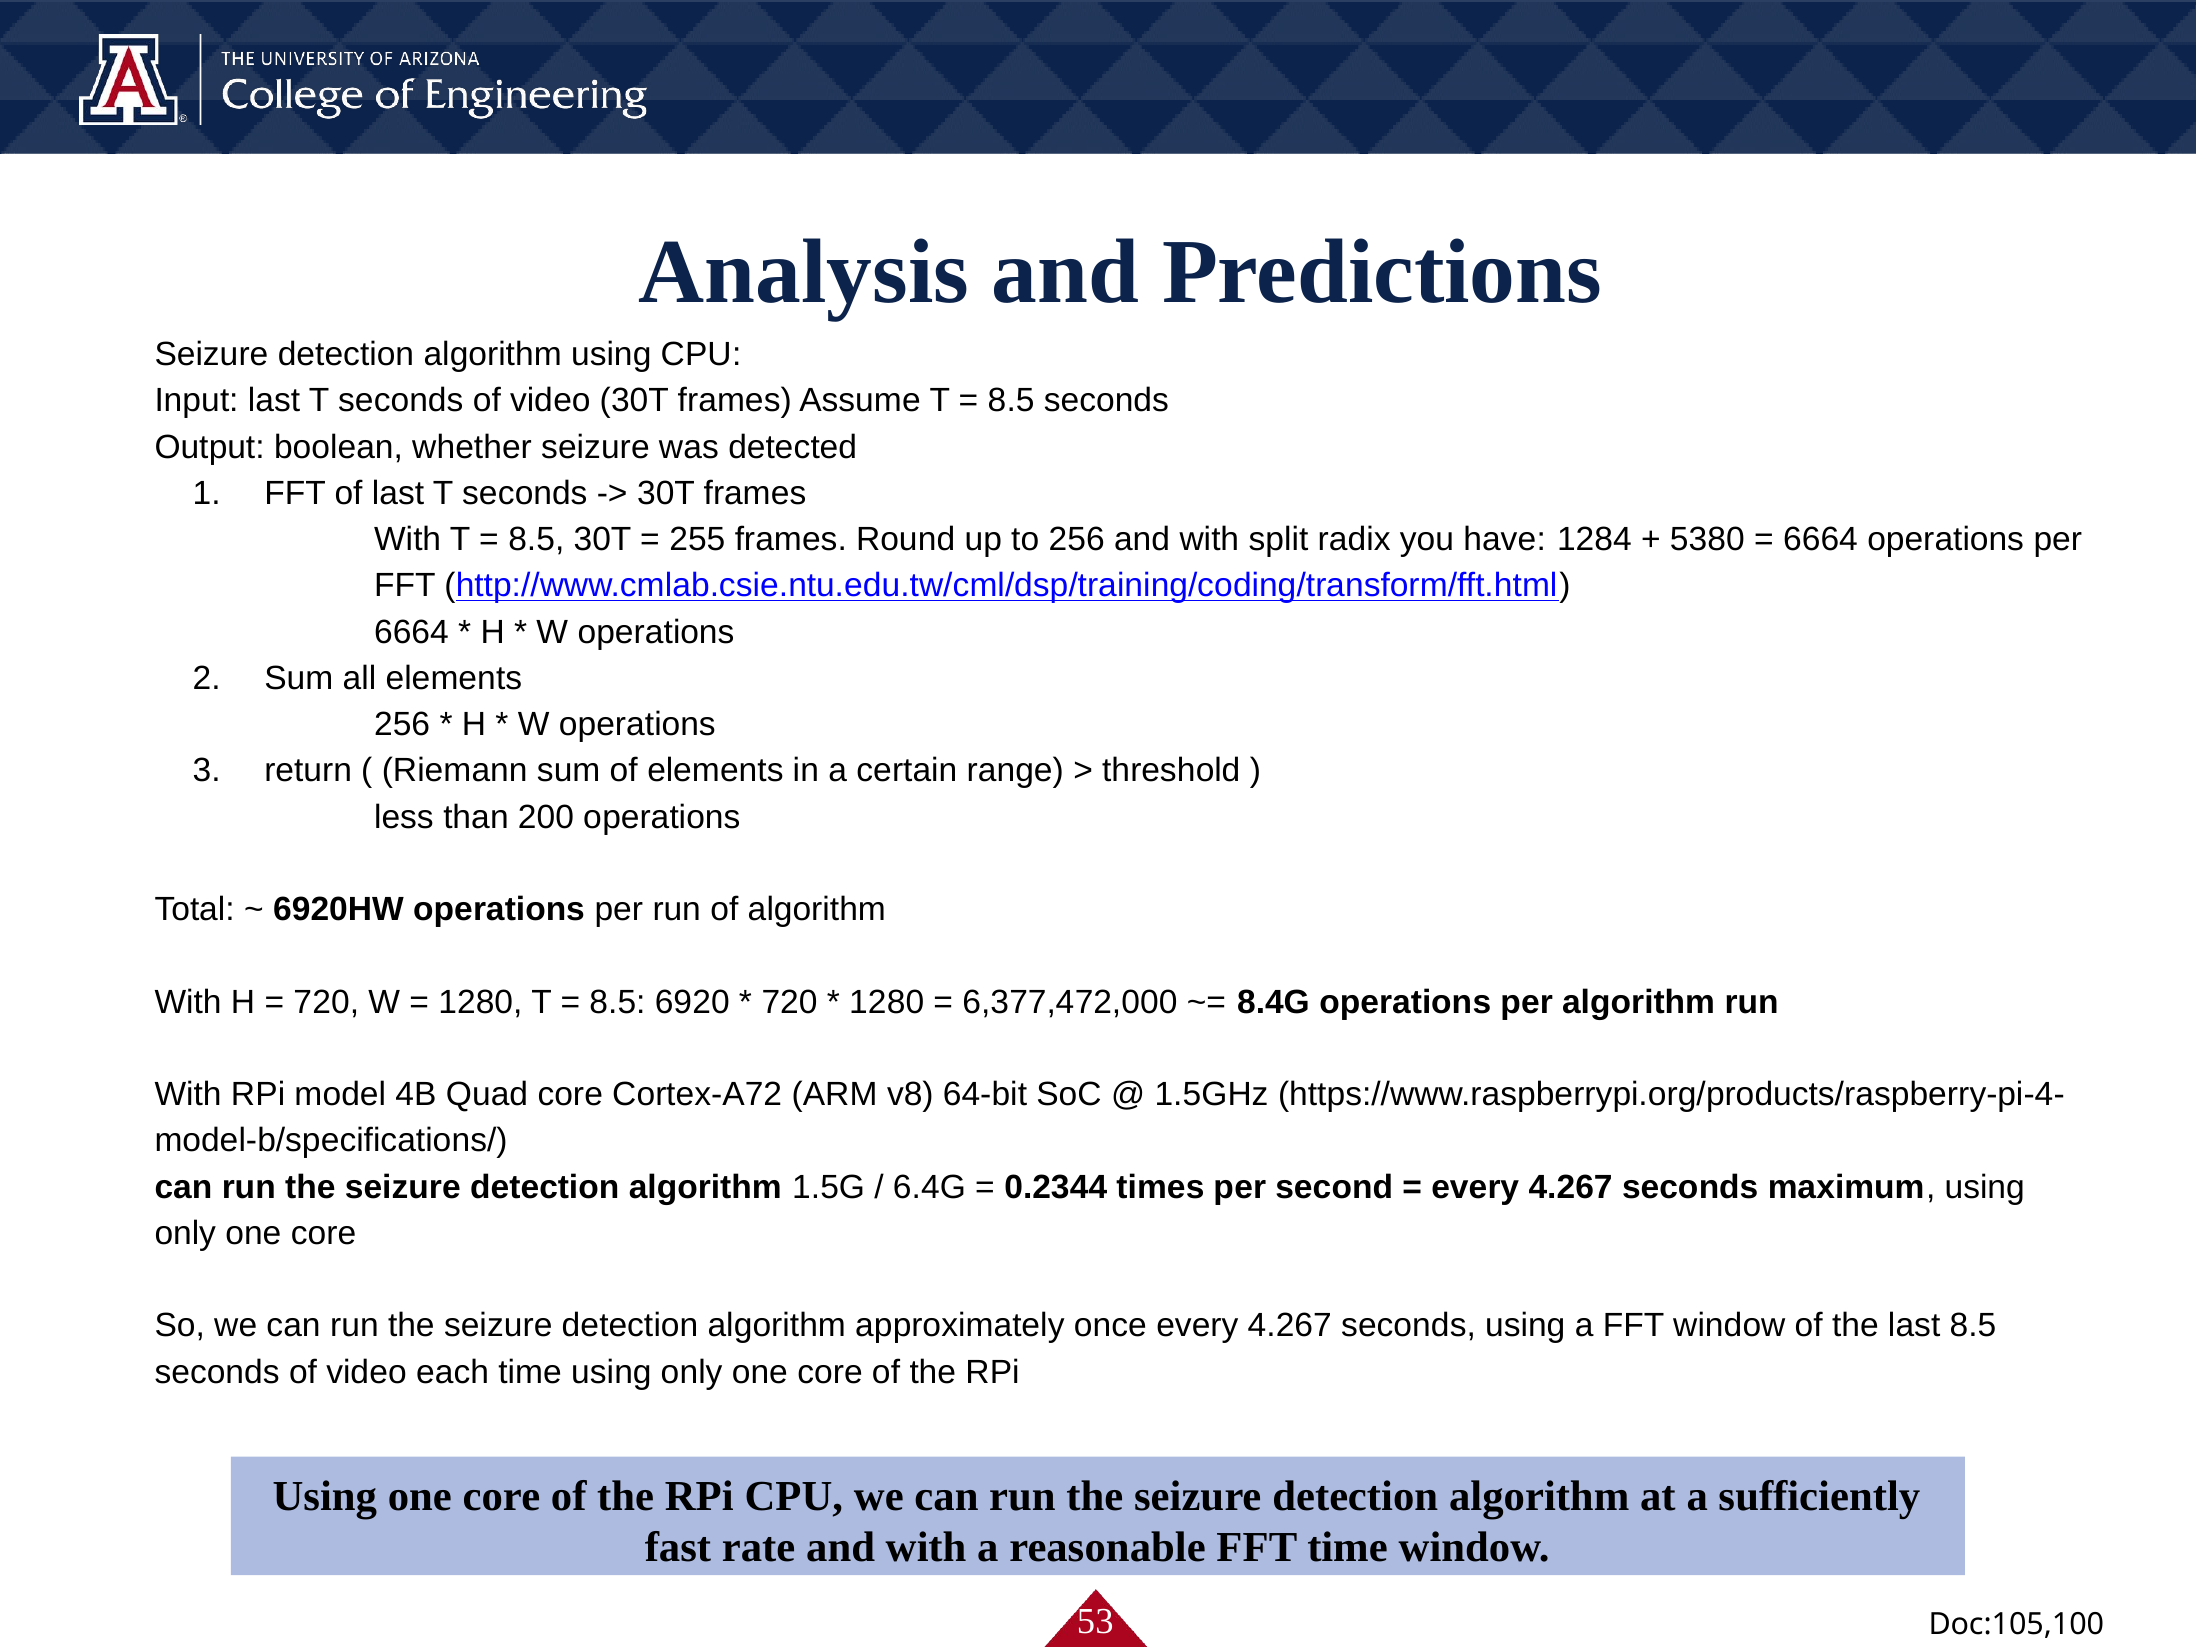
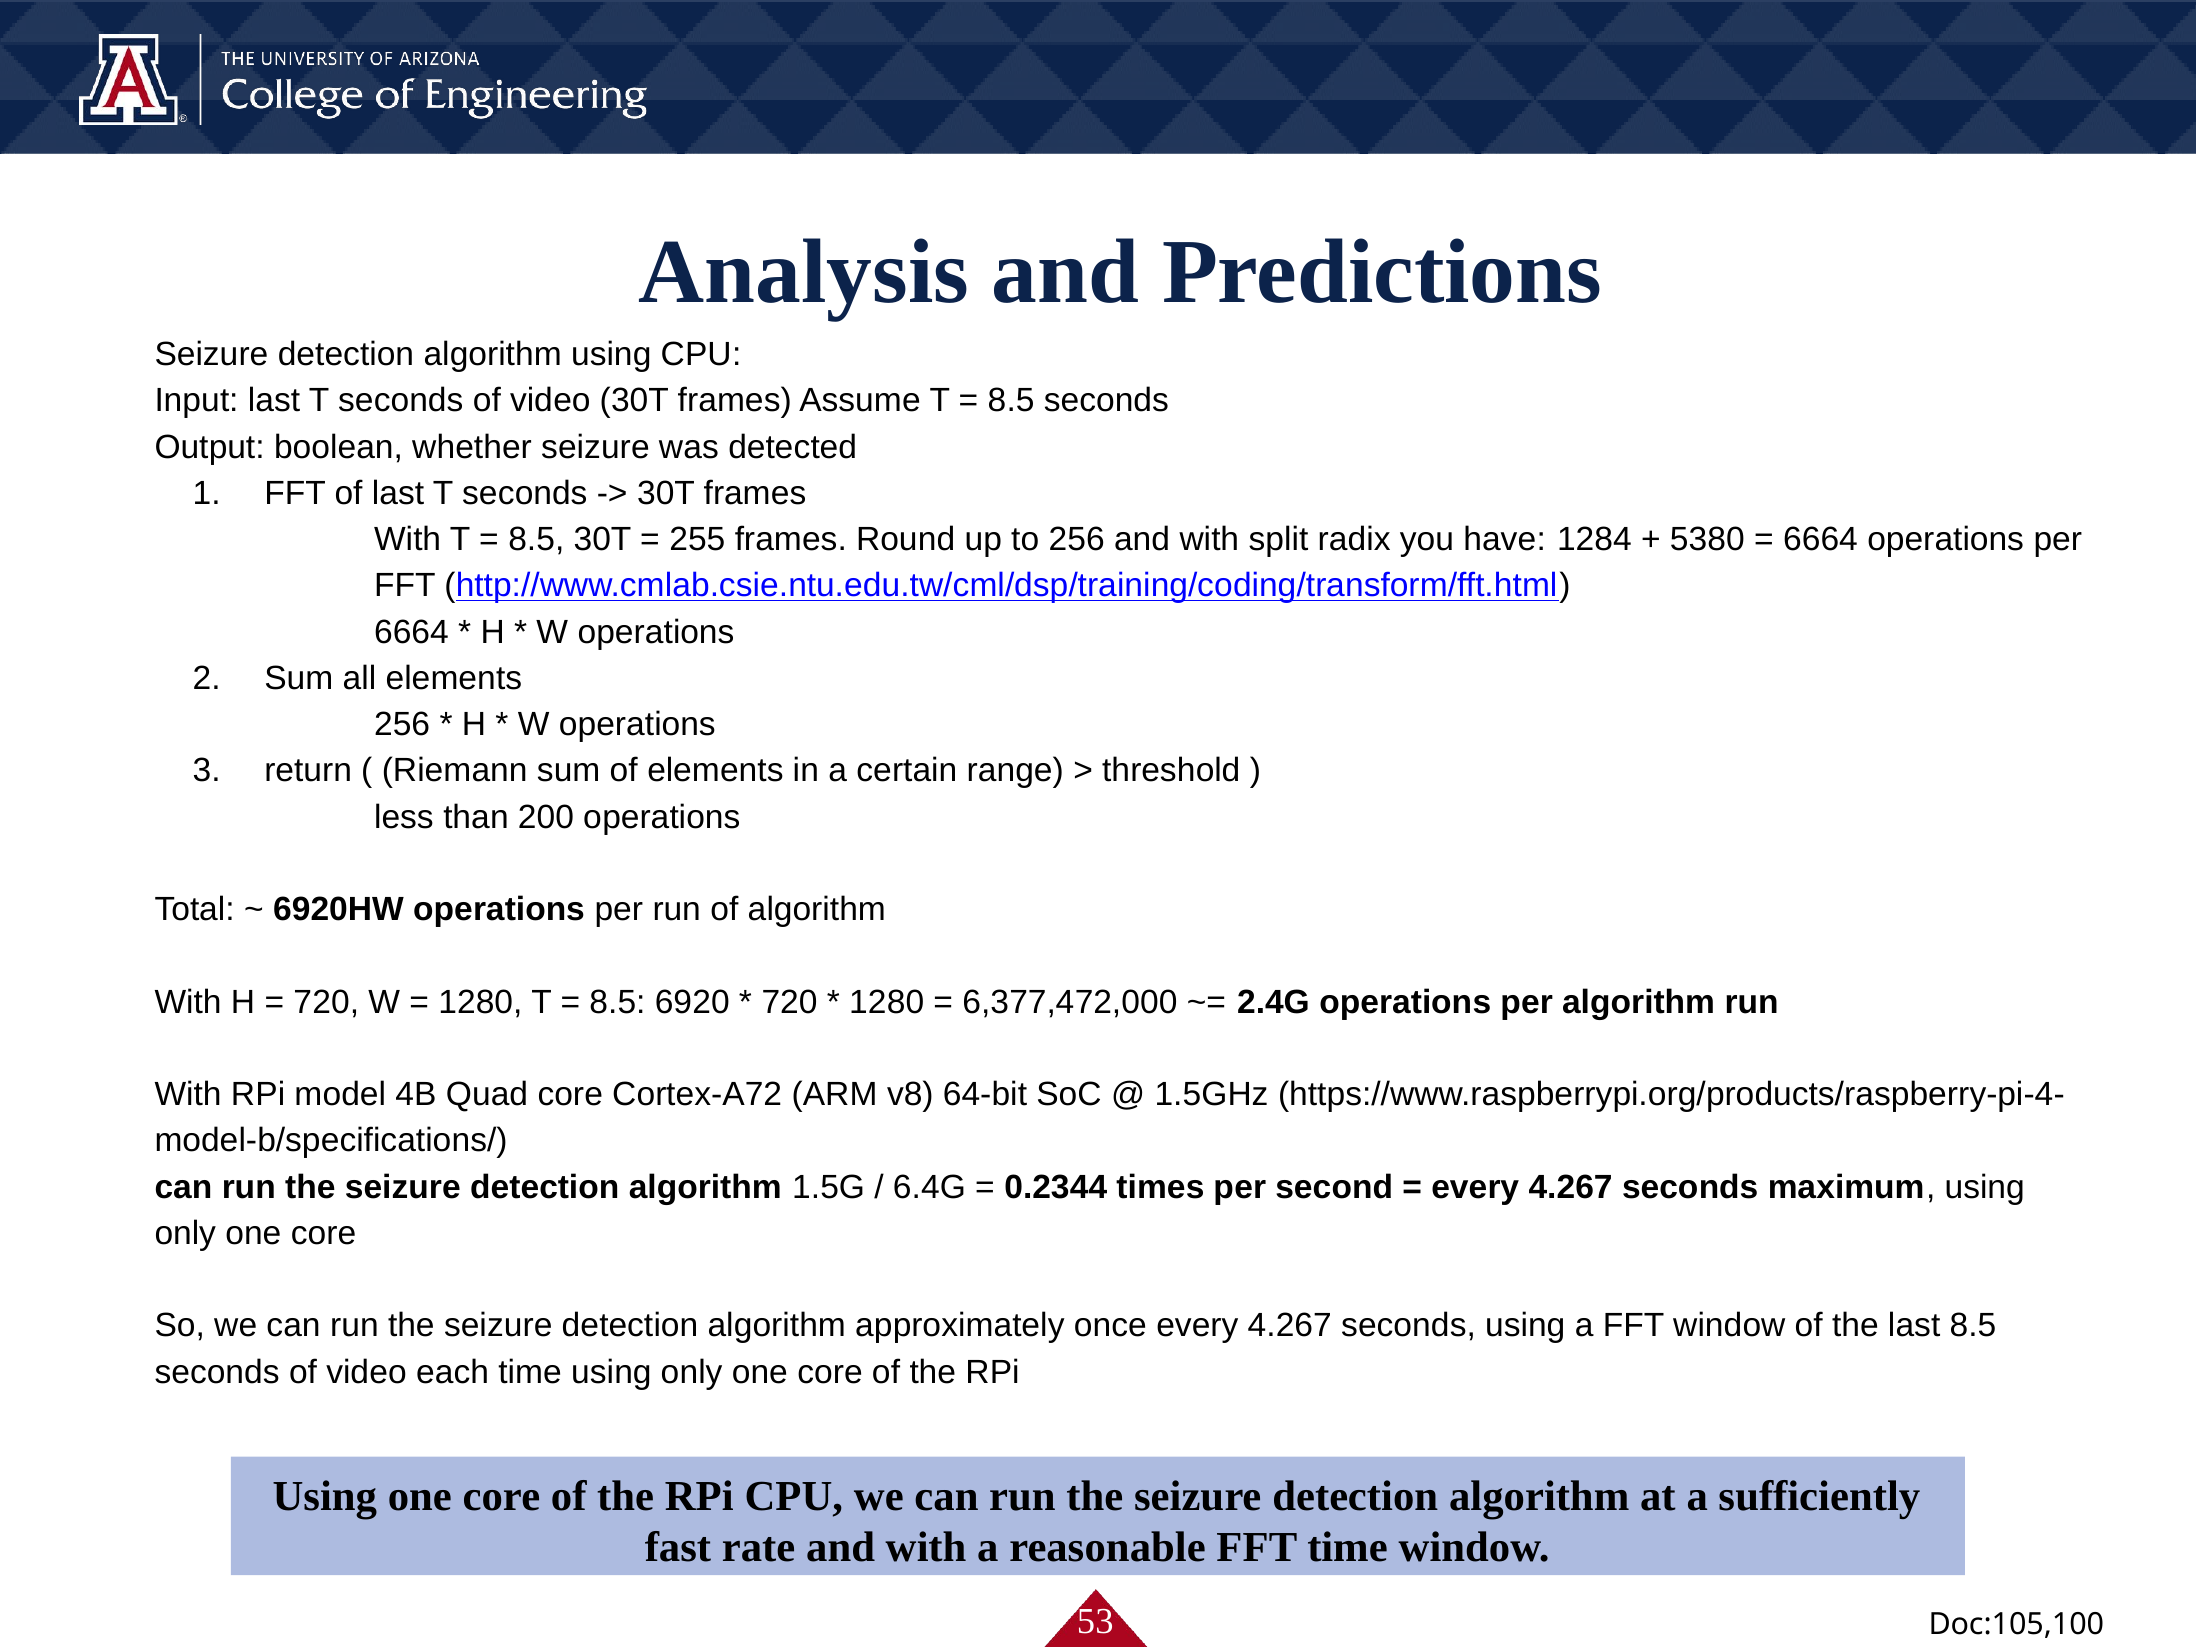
8.4G: 8.4G -> 2.4G
